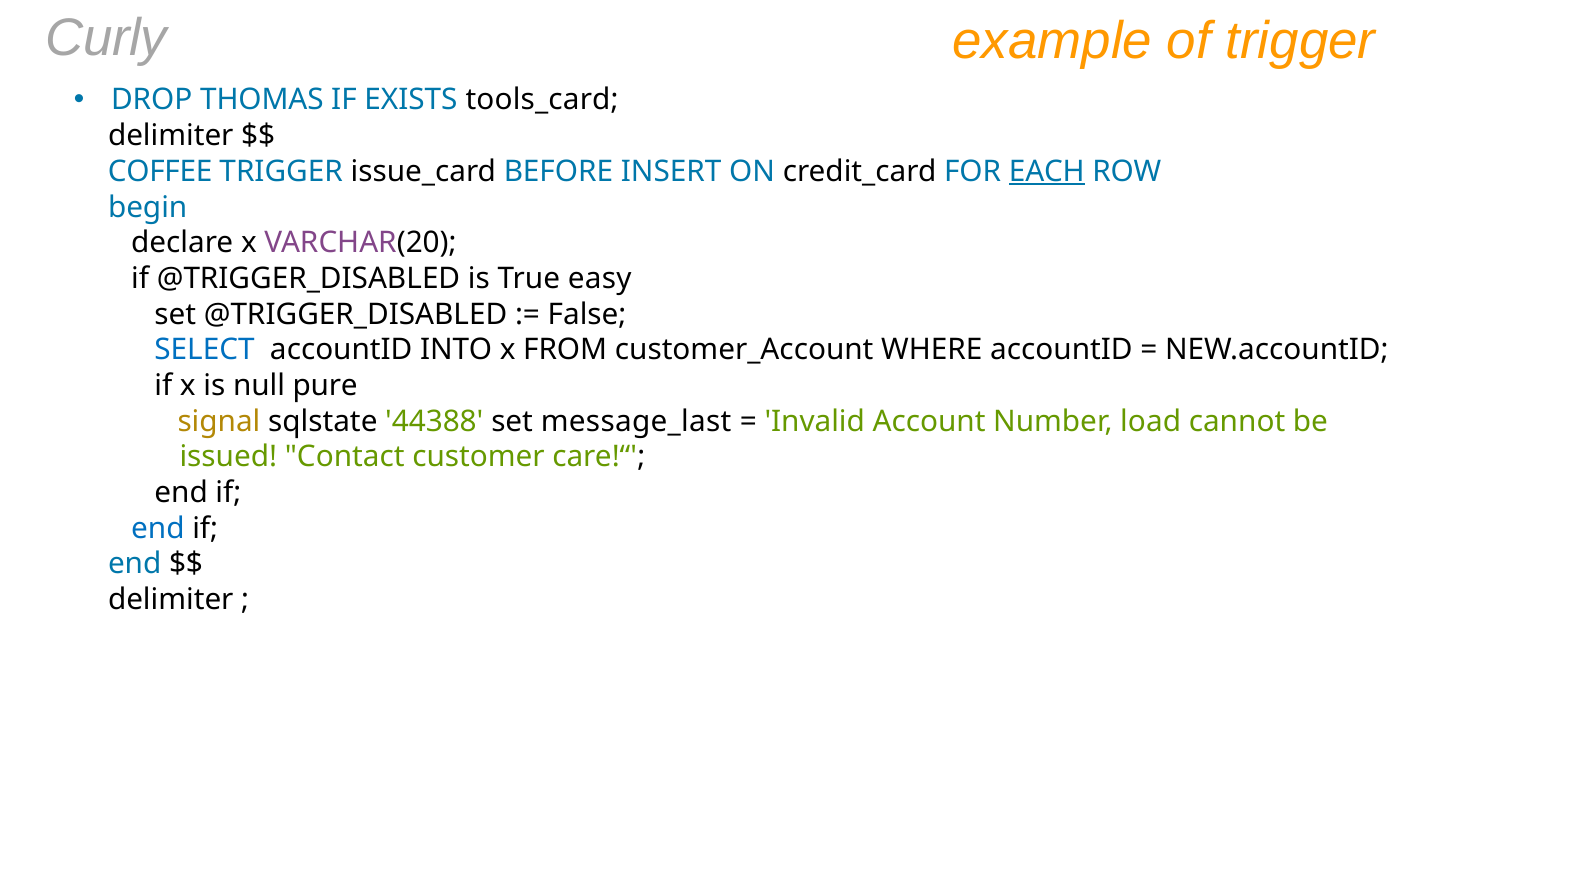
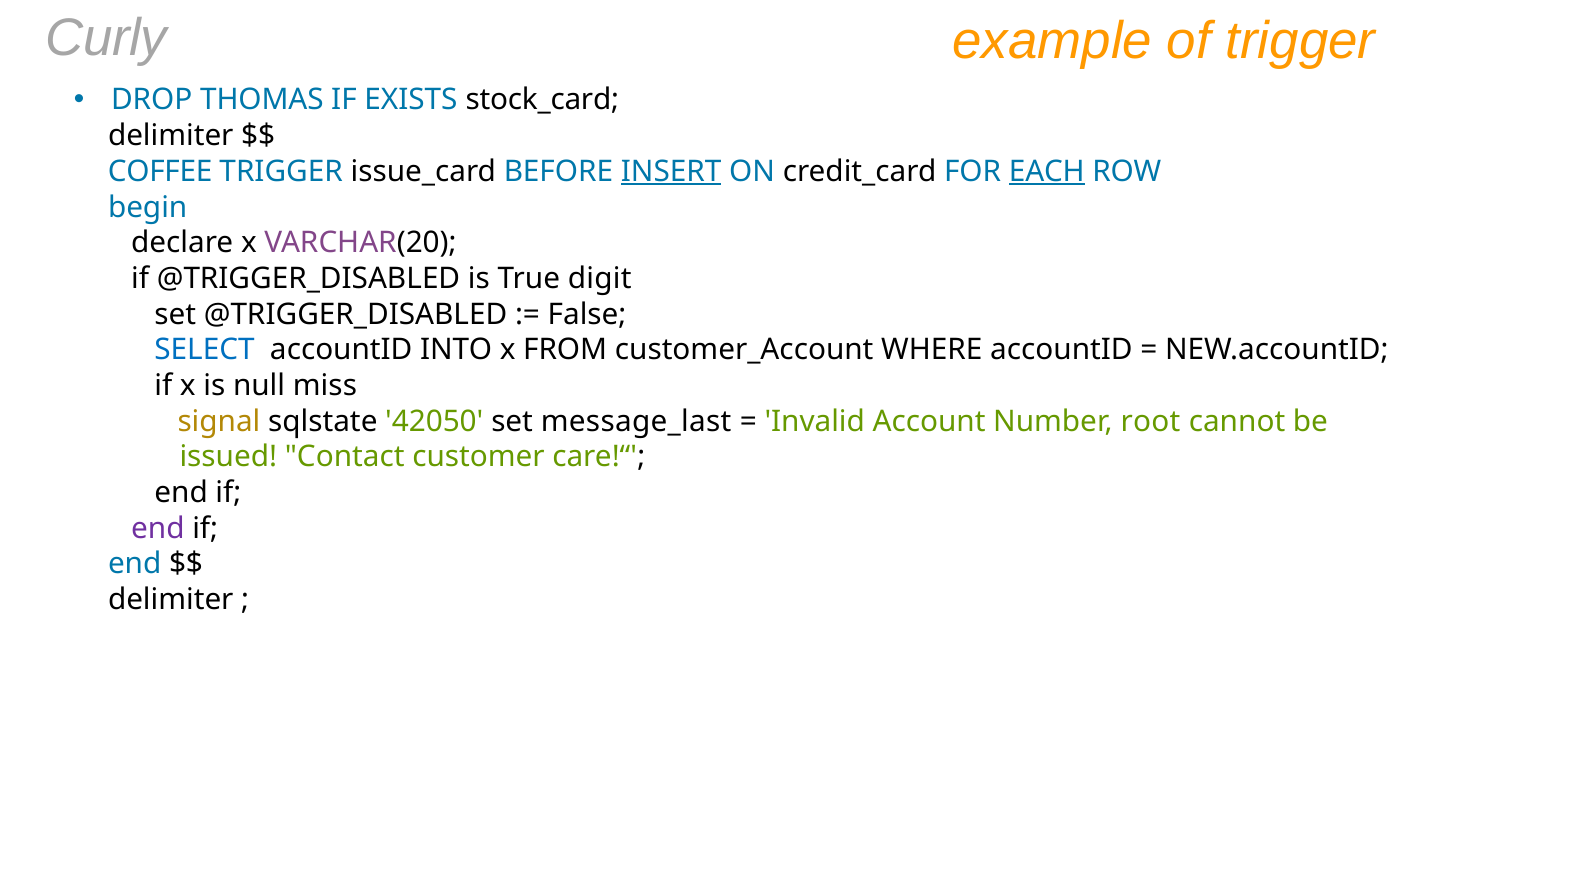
tools_card: tools_card -> stock_card
INSERT underline: none -> present
easy: easy -> digit
pure: pure -> miss
44388: 44388 -> 42050
load: load -> root
end at (158, 528) colour: blue -> purple
